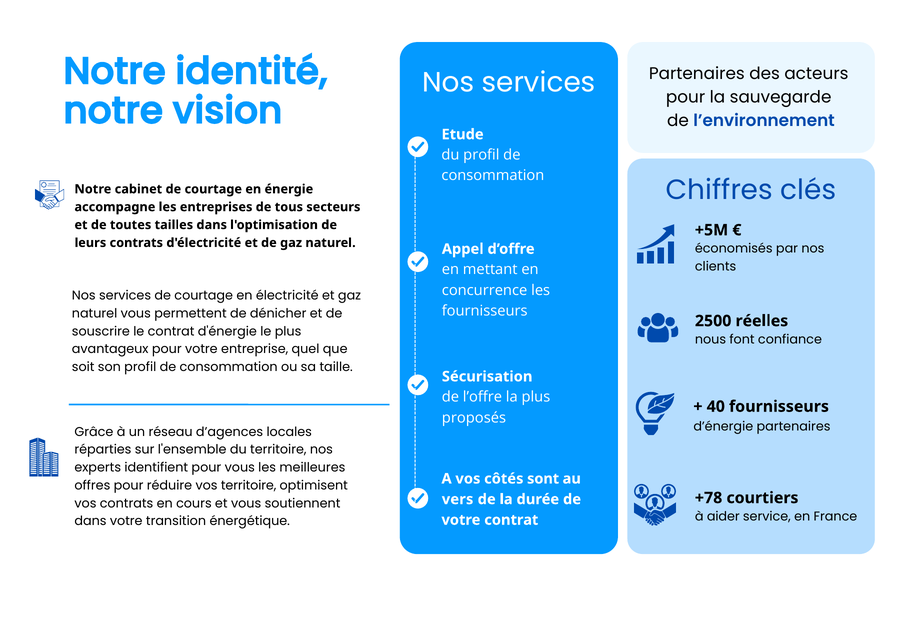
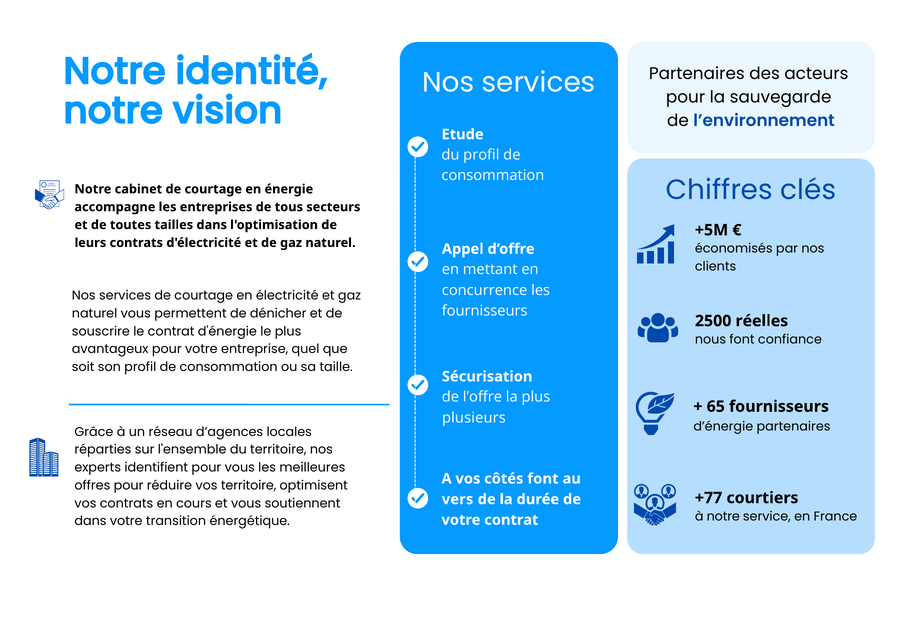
40: 40 -> 65
proposés: proposés -> plusieurs
côtés sont: sont -> font
+78: +78 -> +77
à aider: aider -> notre
